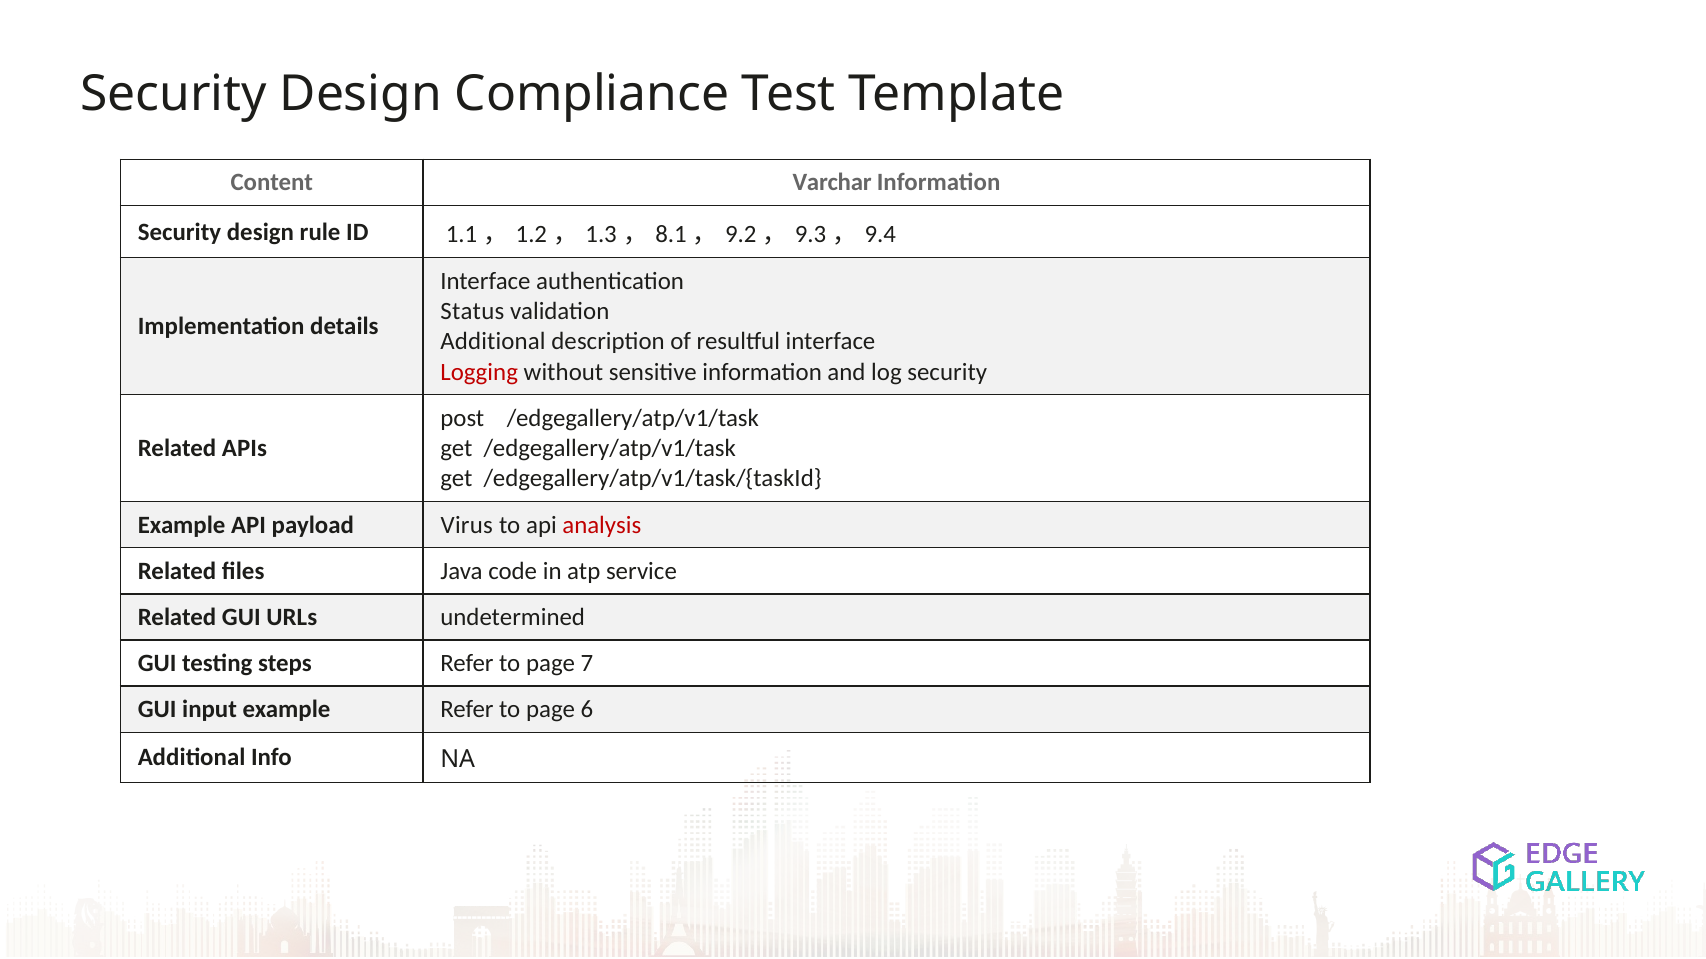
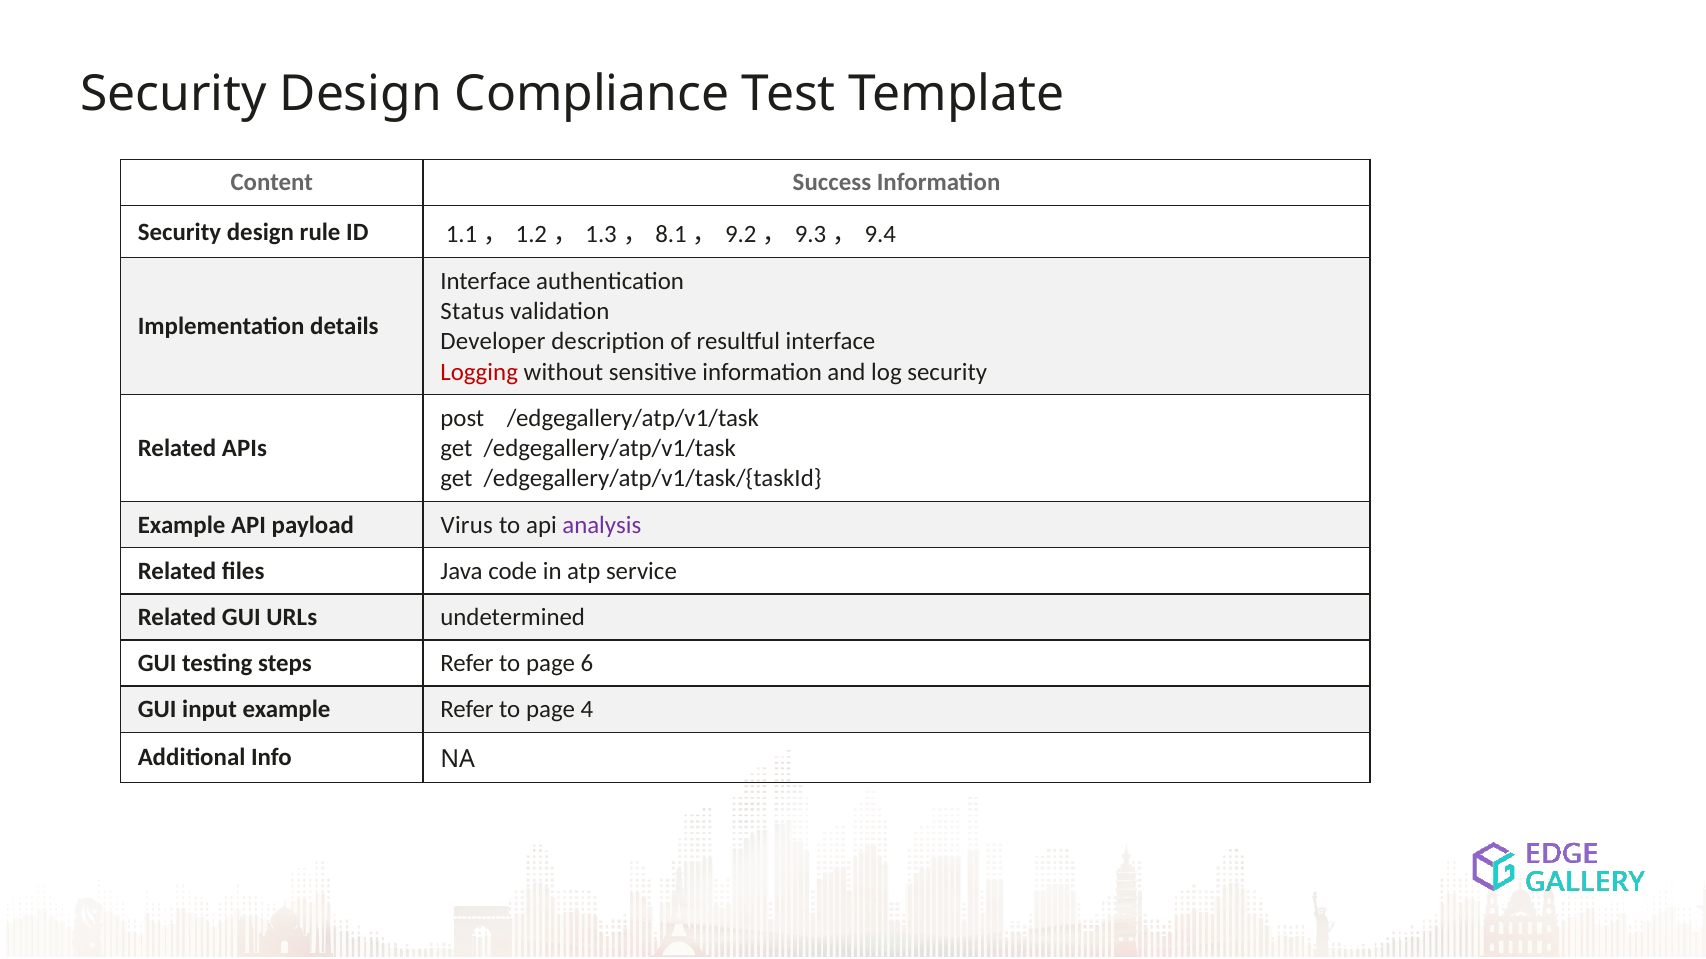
Varchar: Varchar -> Success
Additional at (493, 342): Additional -> Developer
analysis colour: red -> purple
7: 7 -> 6
6: 6 -> 4
